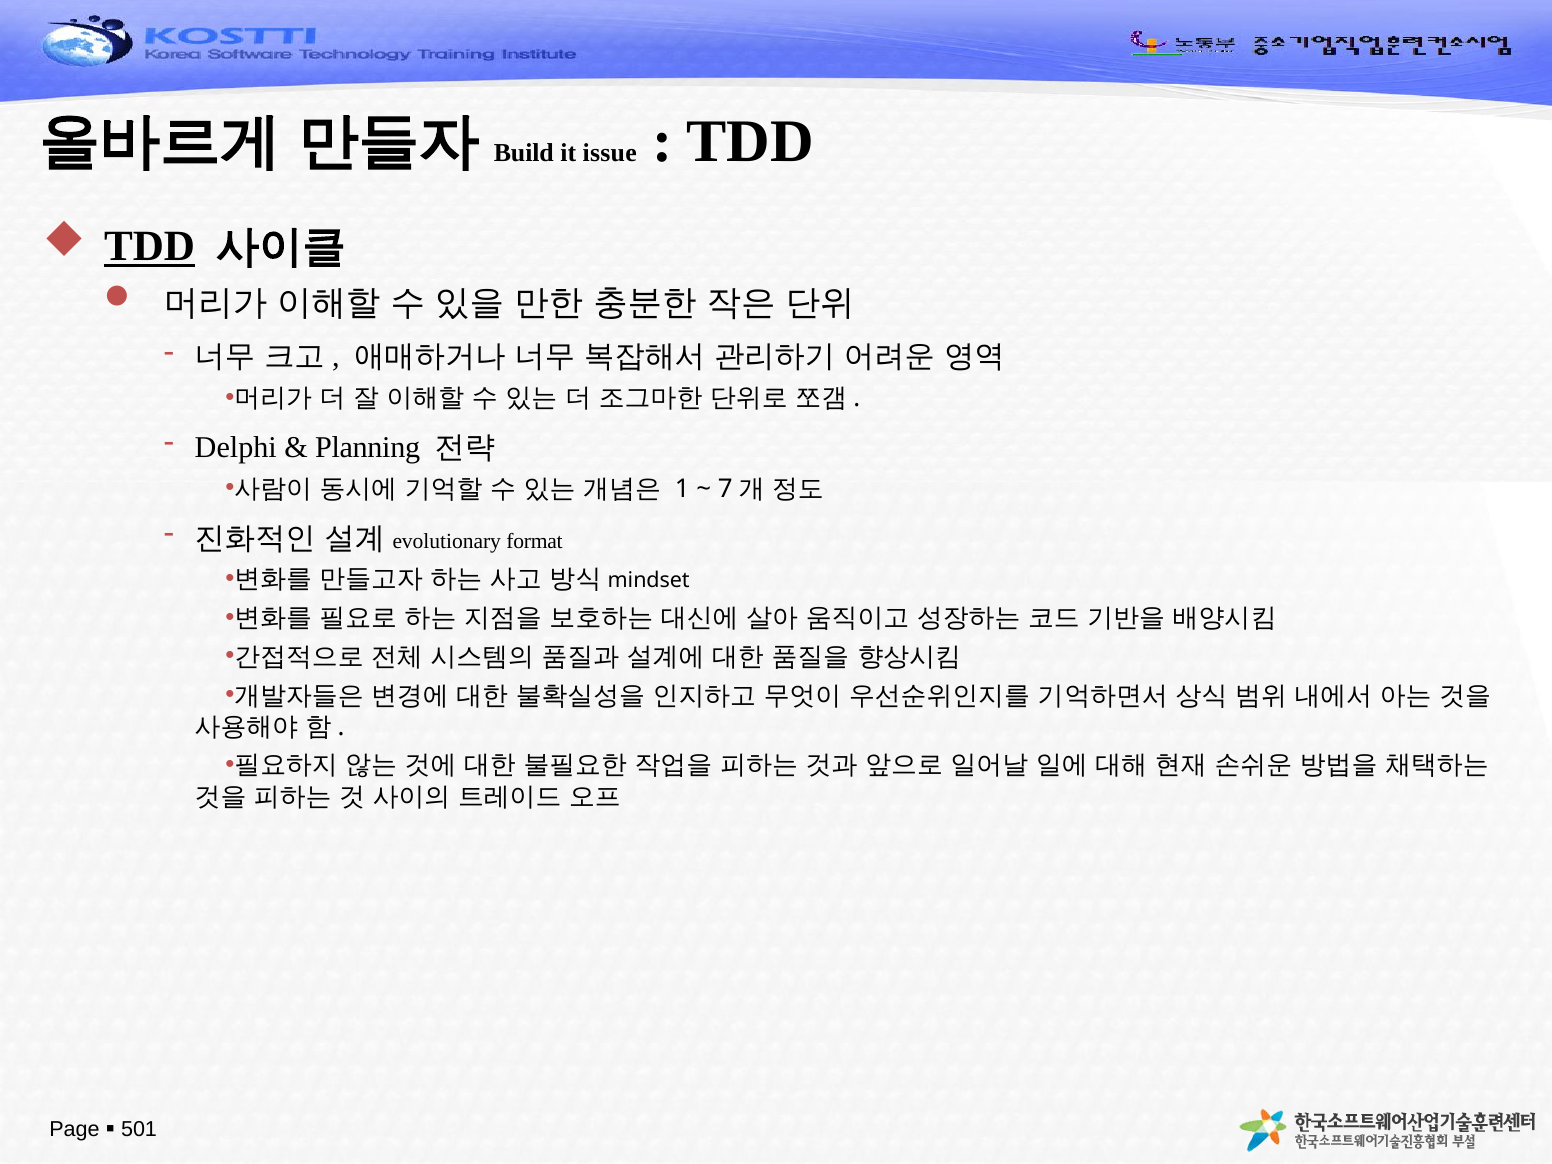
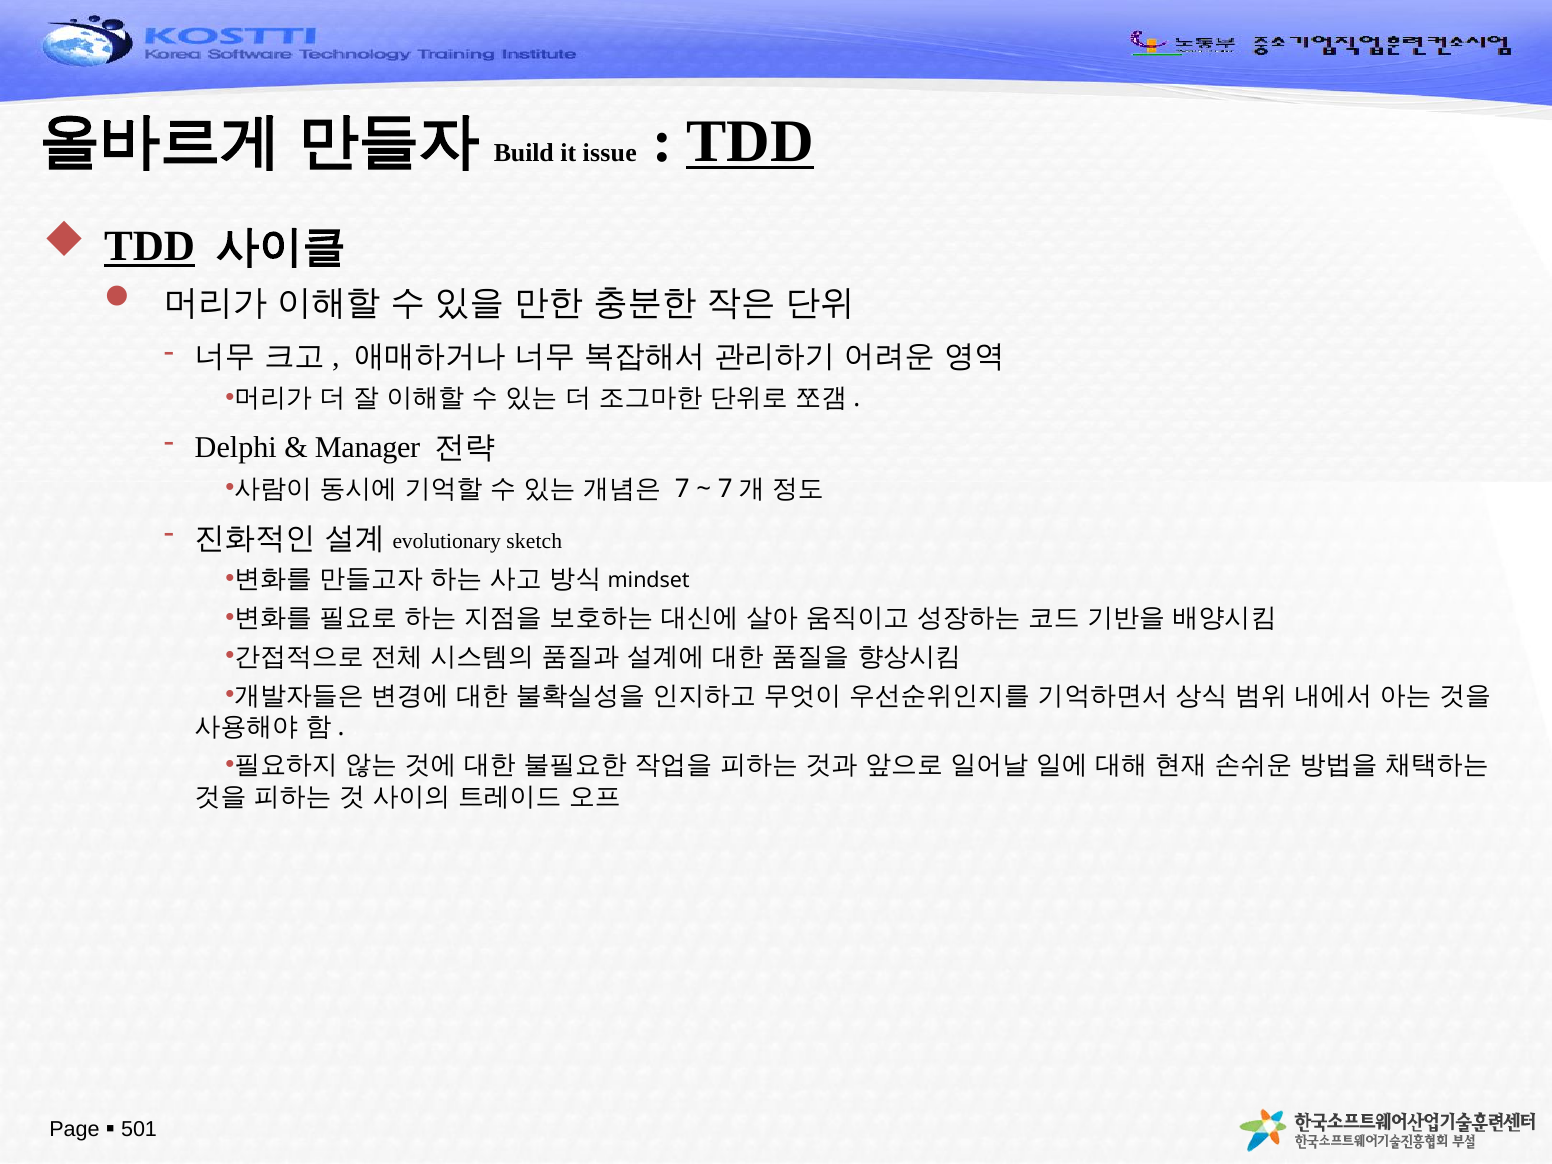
TDD at (750, 141) underline: none -> present
Planning: Planning -> Manager
1: 1 -> 7
format: format -> sketch
